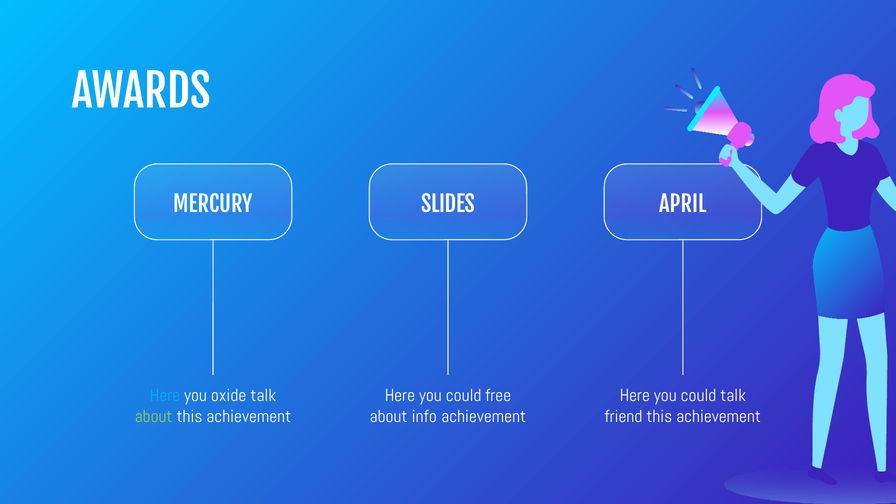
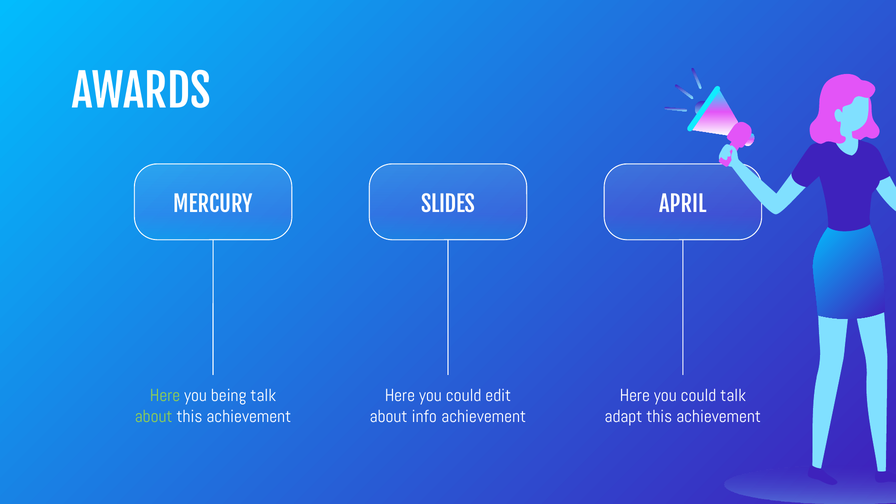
Here at (165, 396) colour: light blue -> light green
oxide: oxide -> being
free: free -> edit
friend: friend -> adapt
